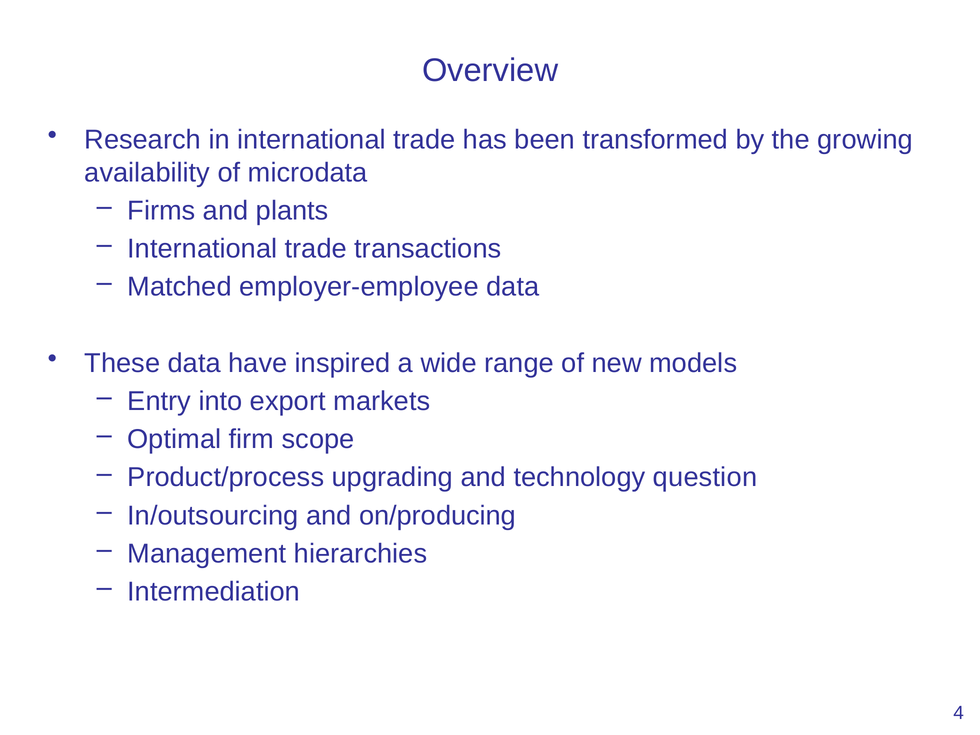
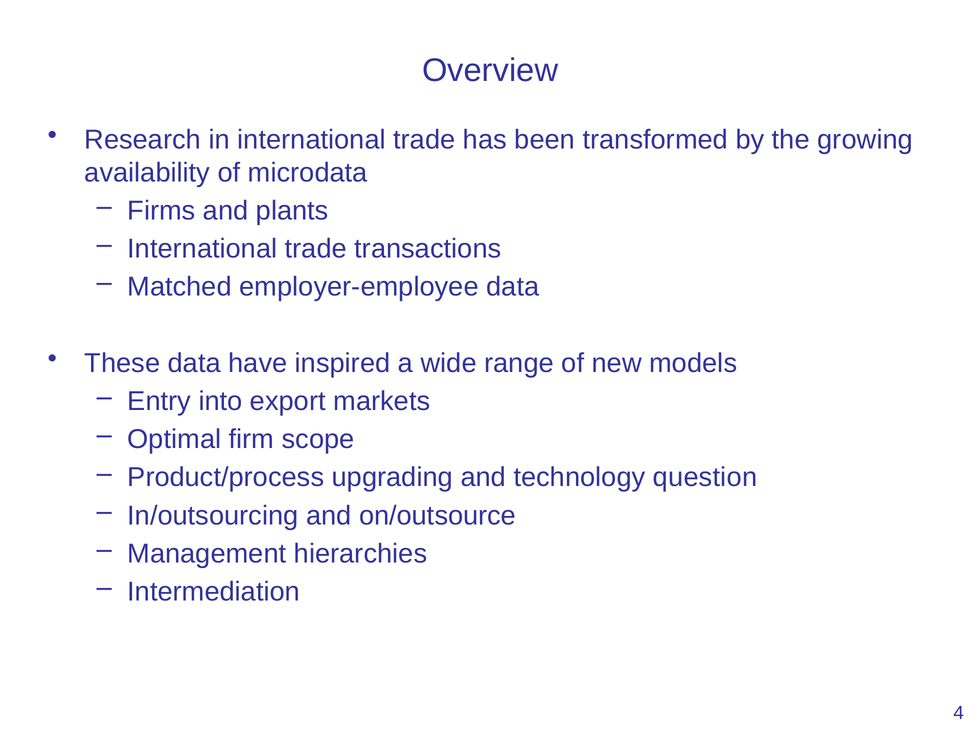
on/producing: on/producing -> on/outsource
